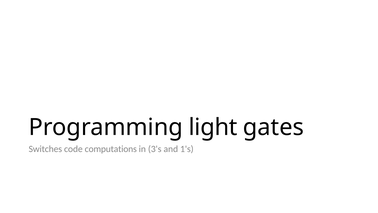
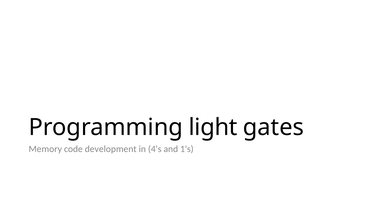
Switches: Switches -> Memory
computations: computations -> development
3's: 3's -> 4's
